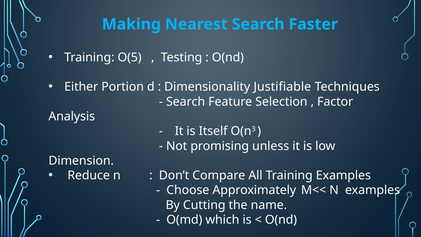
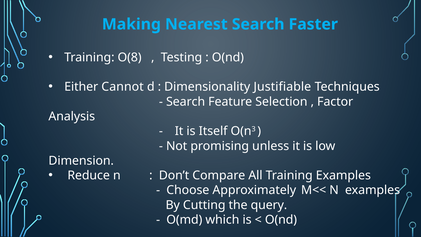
O(5: O(5 -> O(8
Portion: Portion -> Cannot
name: name -> query
